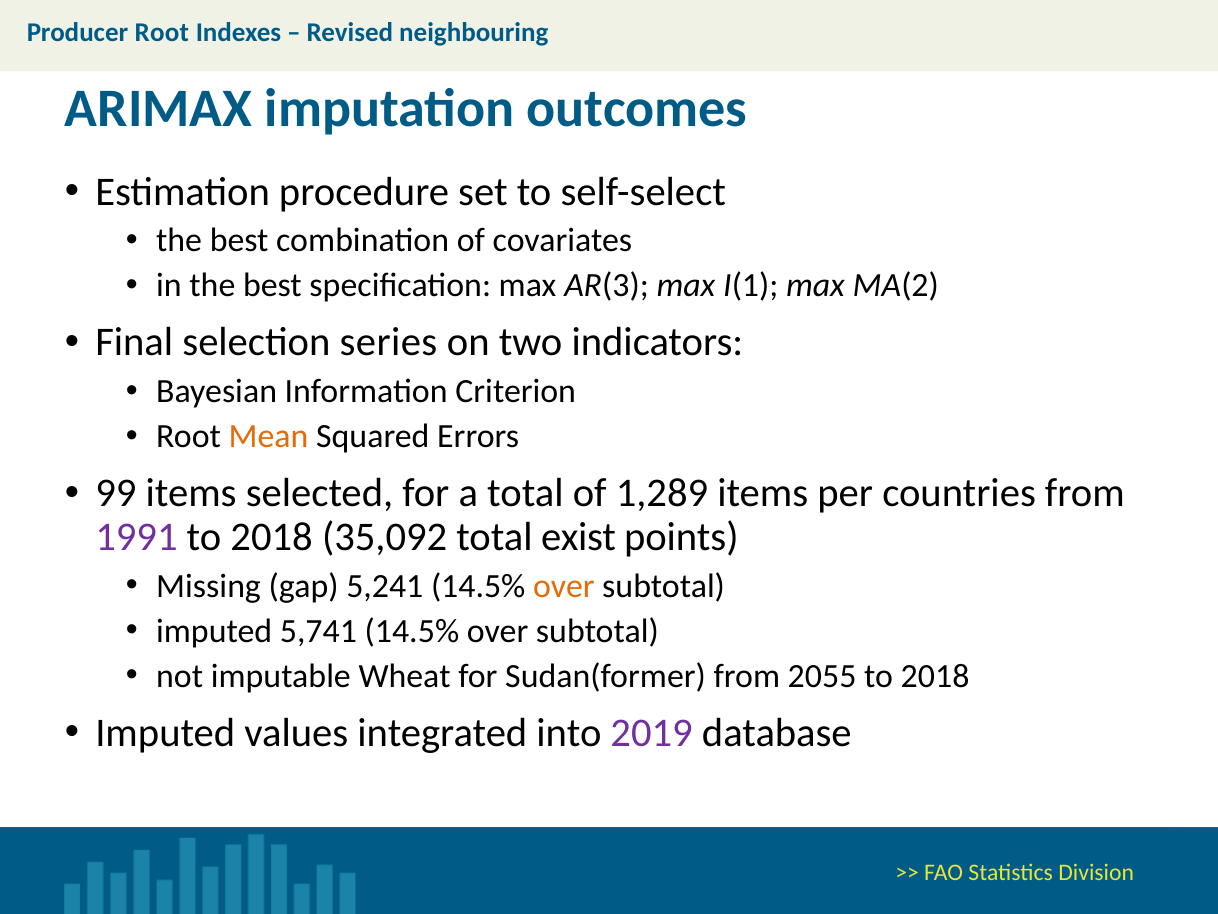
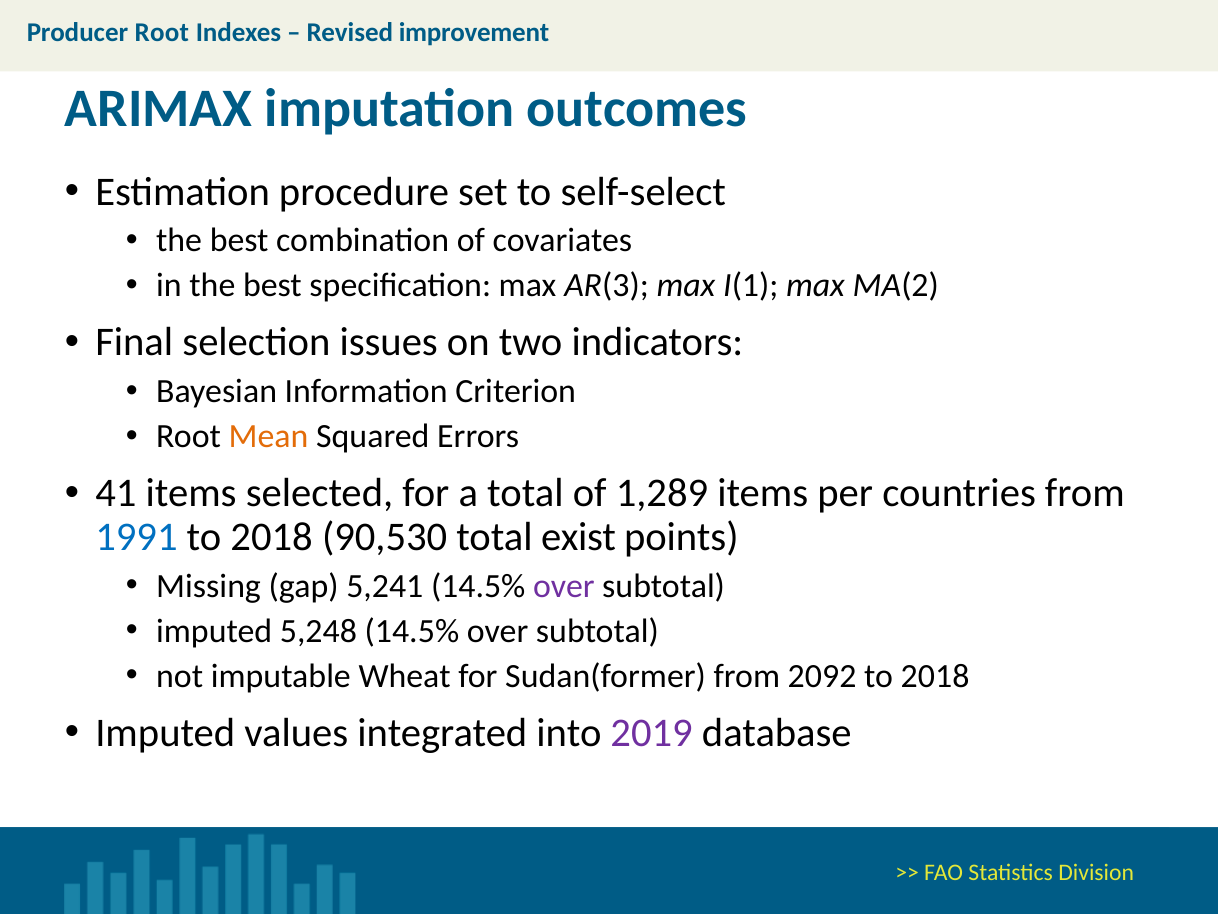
neighbouring: neighbouring -> improvement
series: series -> issues
99: 99 -> 41
1991 colour: purple -> blue
35,092: 35,092 -> 90,530
over at (564, 586) colour: orange -> purple
5,741: 5,741 -> 5,248
2055: 2055 -> 2092
